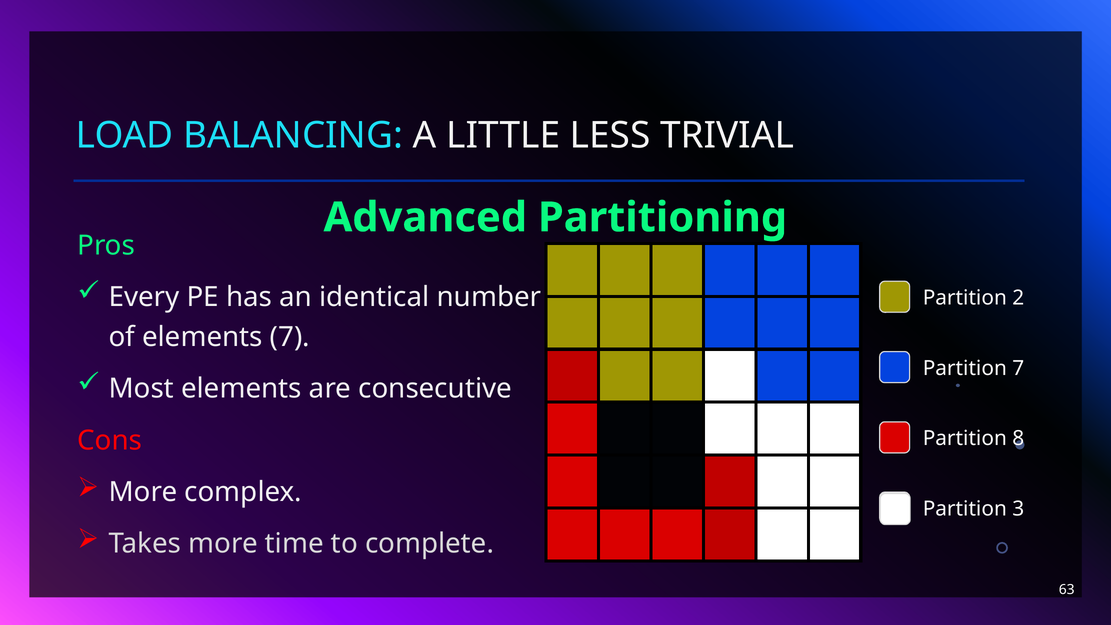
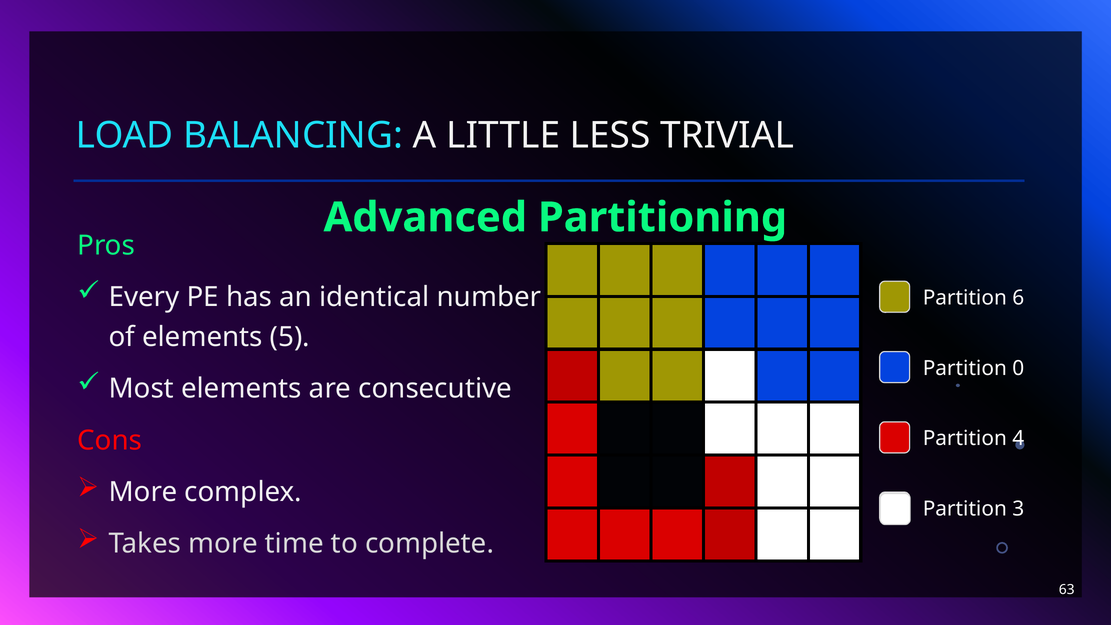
2: 2 -> 6
elements 7: 7 -> 5
Partition 7: 7 -> 0
8: 8 -> 4
